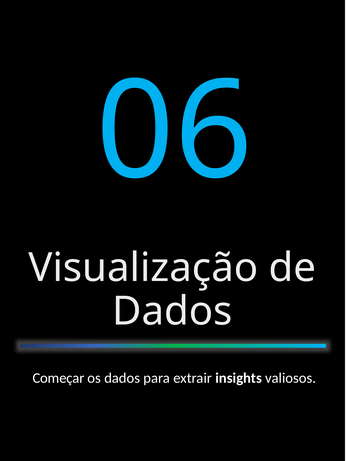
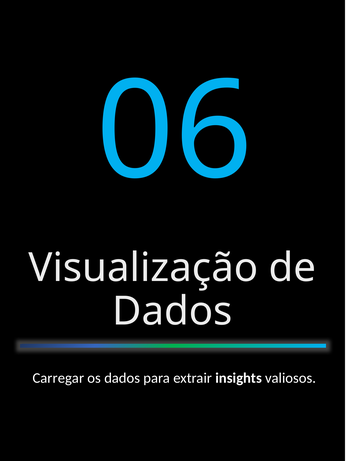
Começar: Começar -> Carregar
